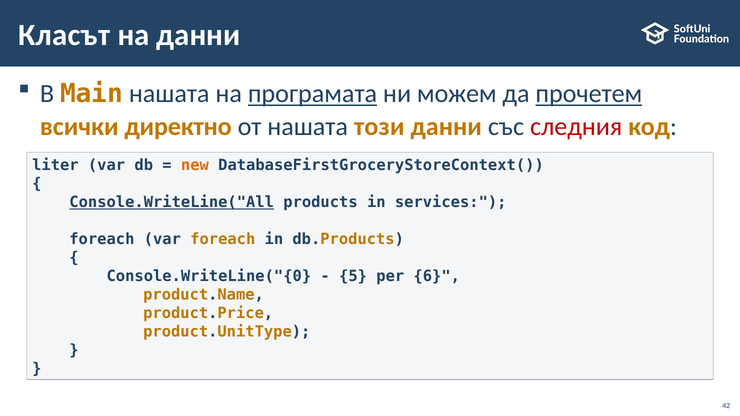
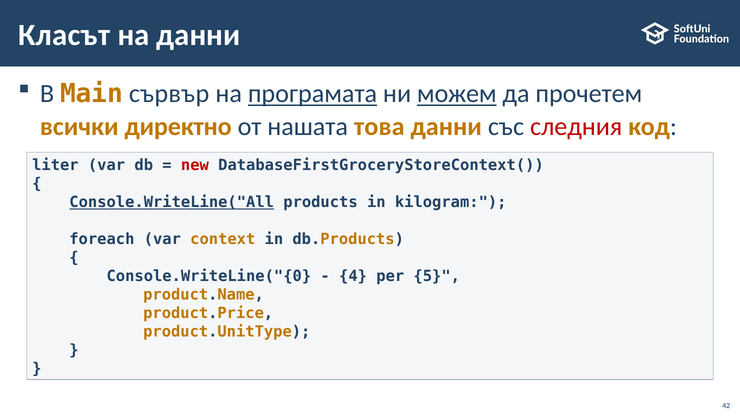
Main нашата: нашата -> сървър
можем underline: none -> present
прочетем underline: present -> none
този: този -> това
new colour: orange -> red
services: services -> kilogram
var foreach: foreach -> context
5: 5 -> 4
6: 6 -> 5
